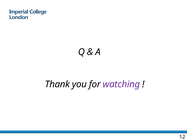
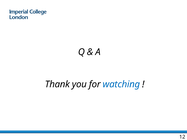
watching colour: purple -> blue
